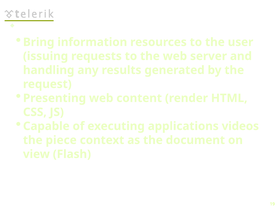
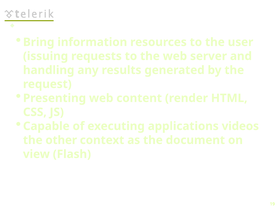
the piece: piece -> other
